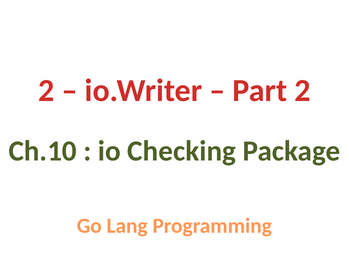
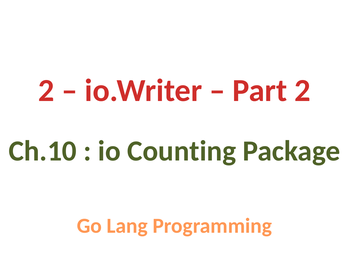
Checking: Checking -> Counting
